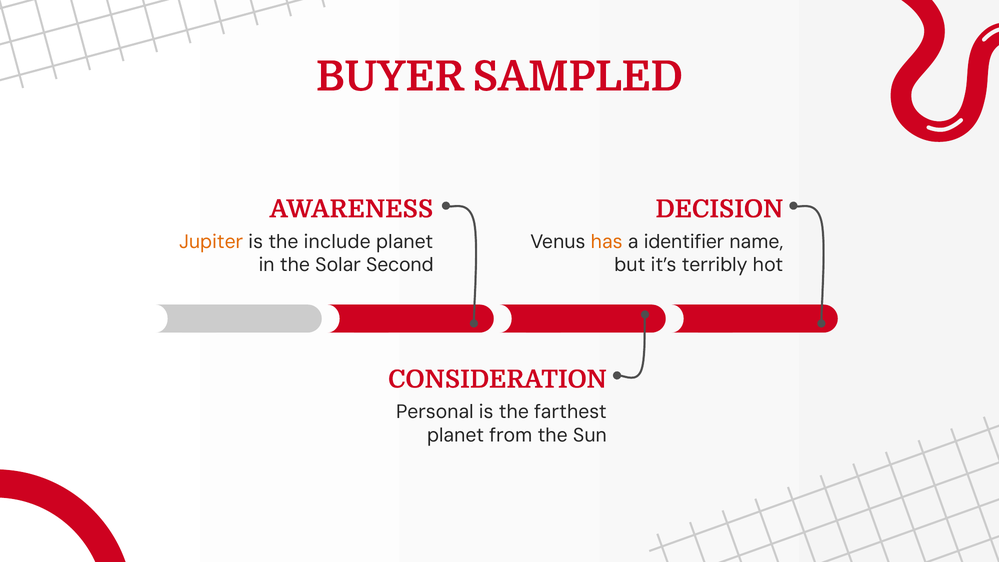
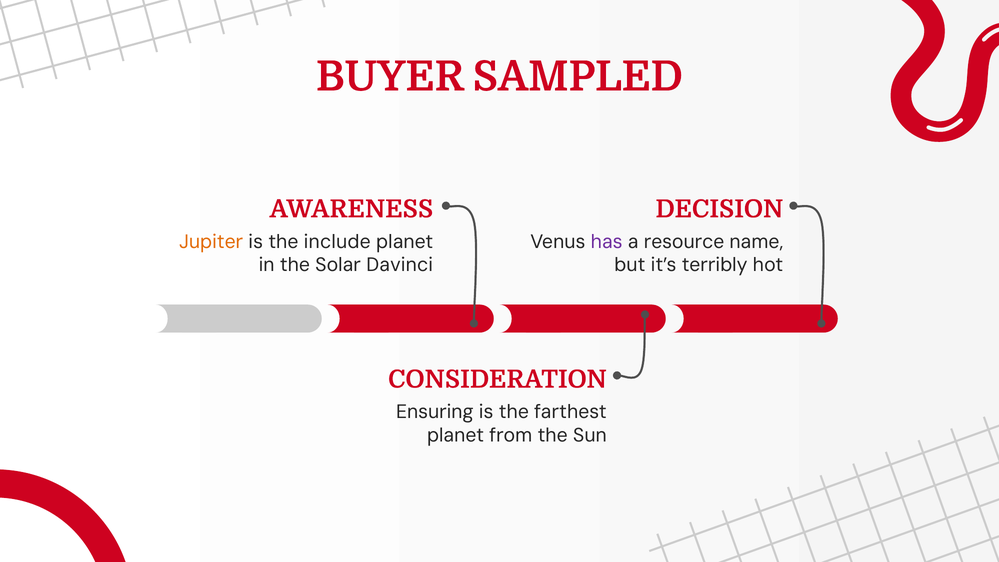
has colour: orange -> purple
identifier: identifier -> resource
Second: Second -> Davinci
Personal: Personal -> Ensuring
